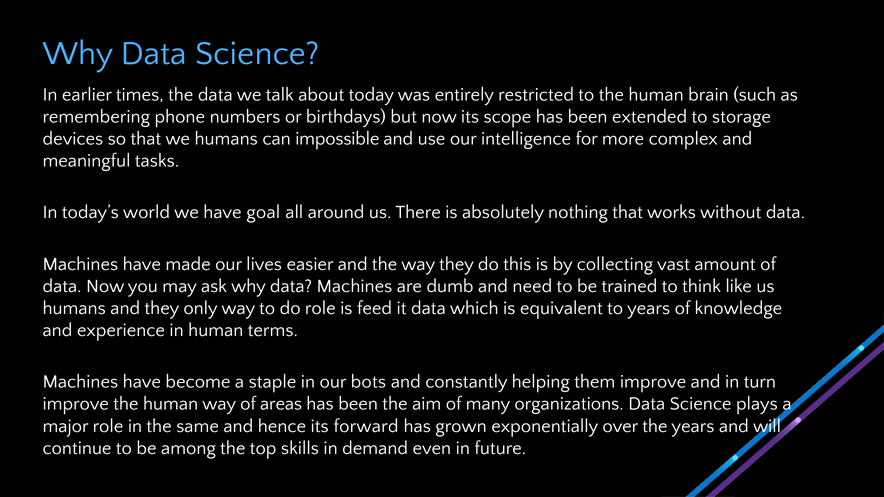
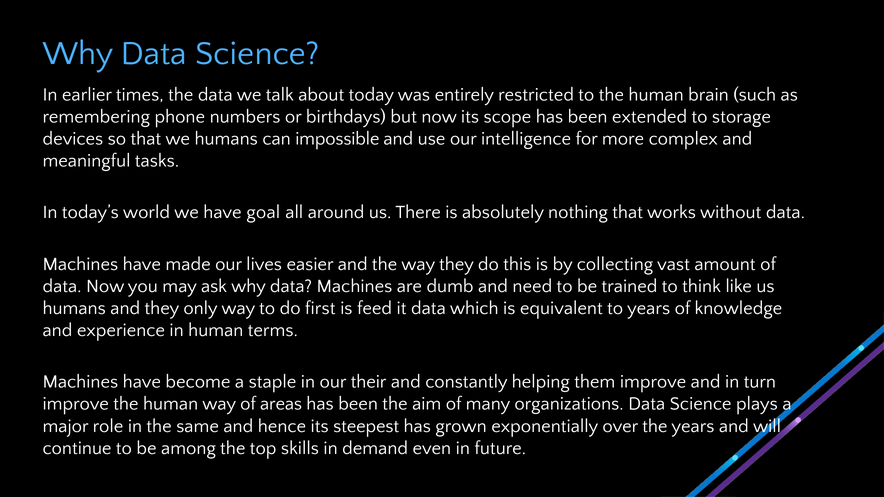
do role: role -> first
bots: bots -> their
forward: forward -> steepest
